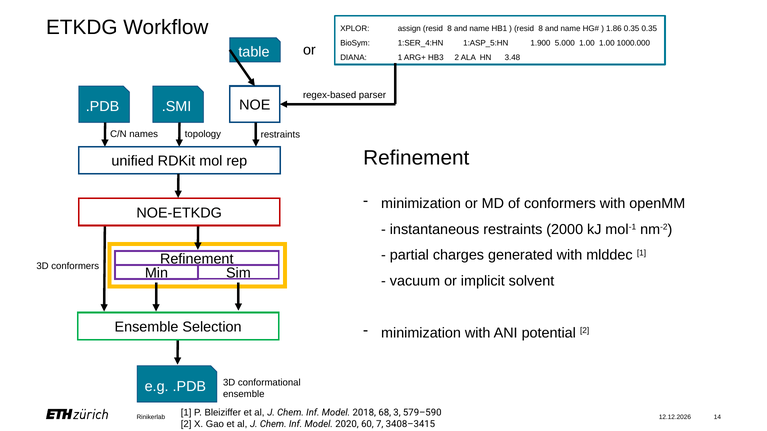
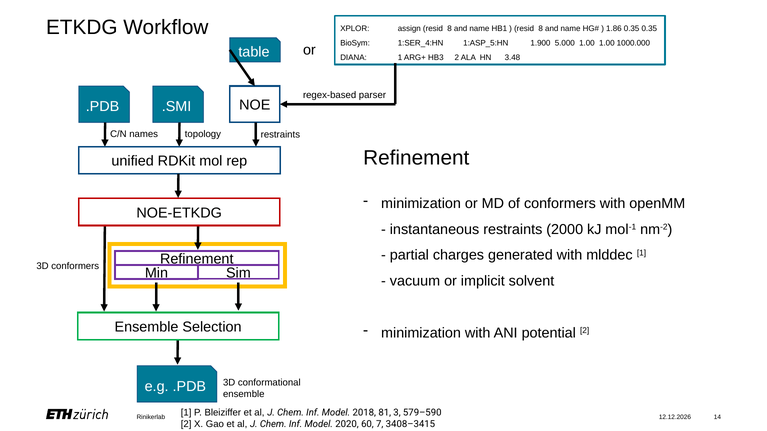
68: 68 -> 81
